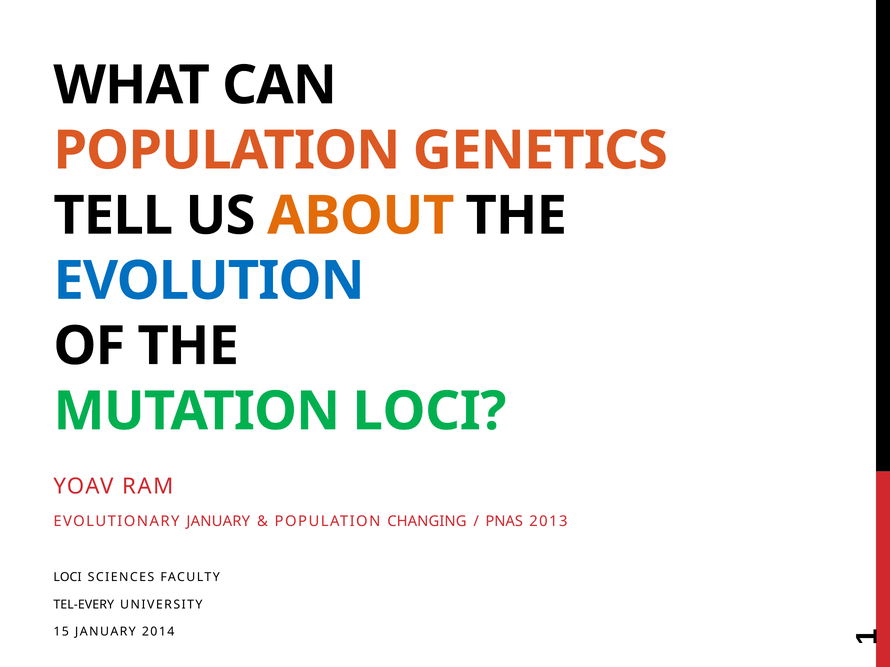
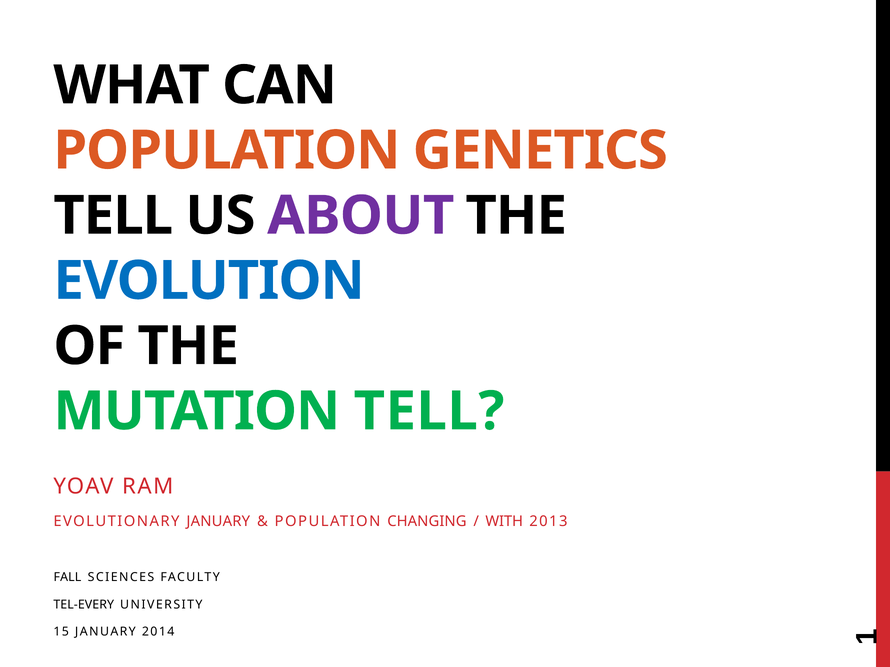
ABOUT colour: orange -> purple
MUTATION LOCI: LOCI -> TELL
PNAS: PNAS -> WITH
LOCI at (67, 578): LOCI -> FALL
